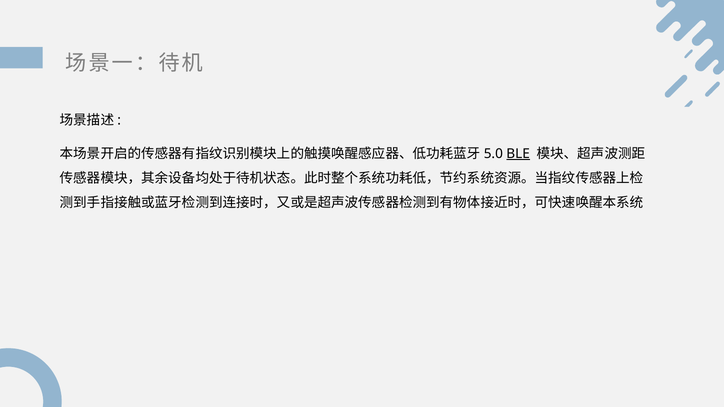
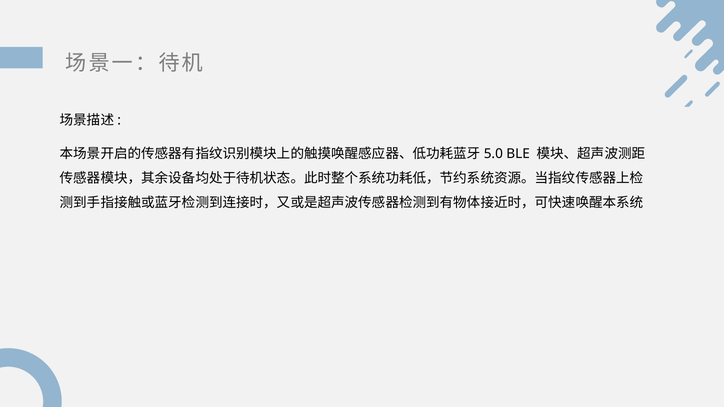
BLE underline: present -> none
